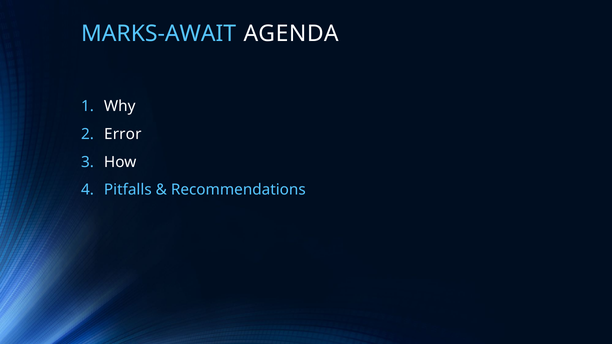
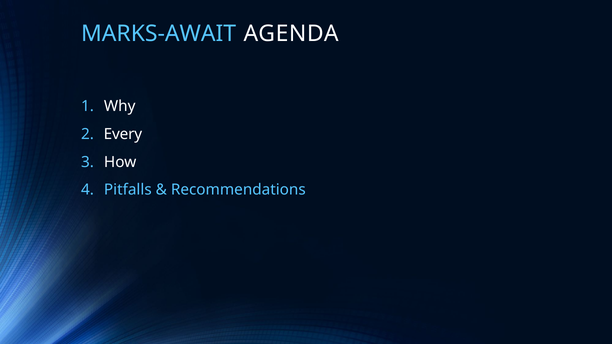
Error: Error -> Every
